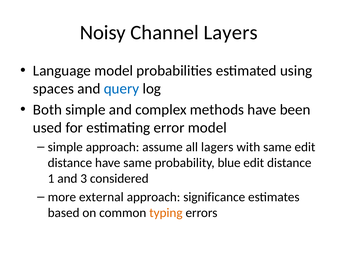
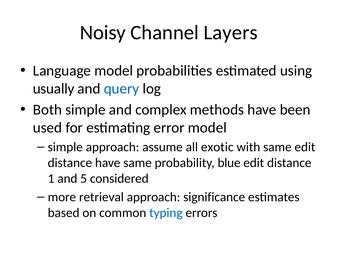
spaces: spaces -> usually
lagers: lagers -> exotic
3: 3 -> 5
external: external -> retrieval
typing colour: orange -> blue
